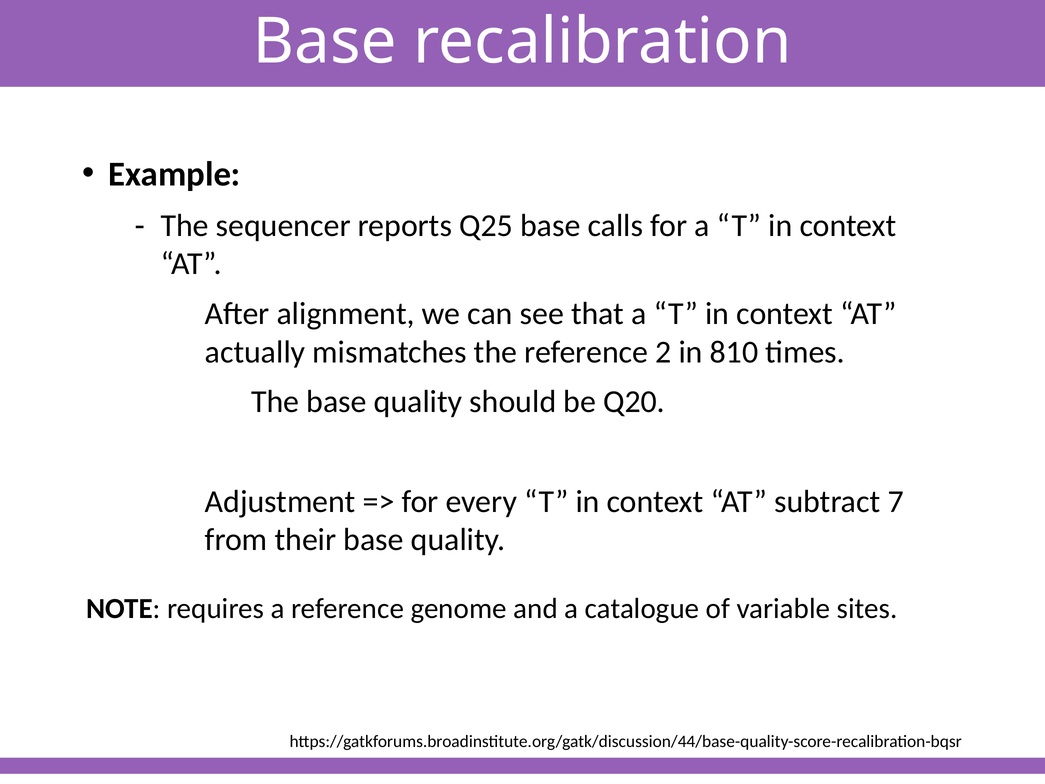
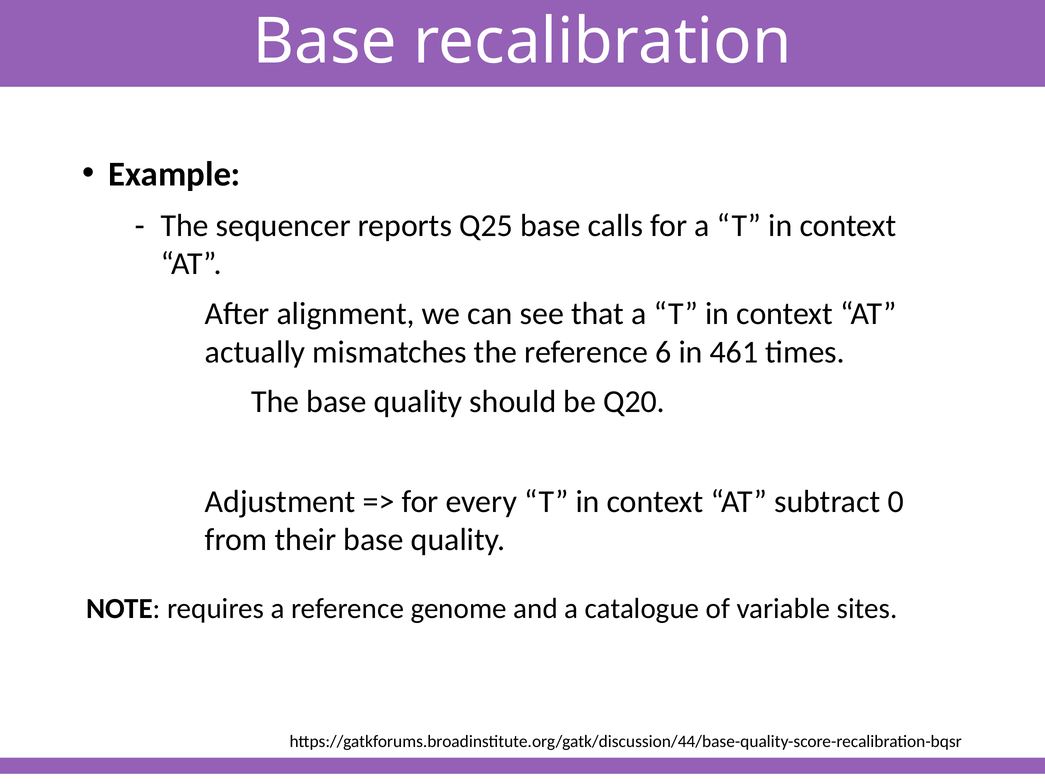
2: 2 -> 6
810: 810 -> 461
7: 7 -> 0
